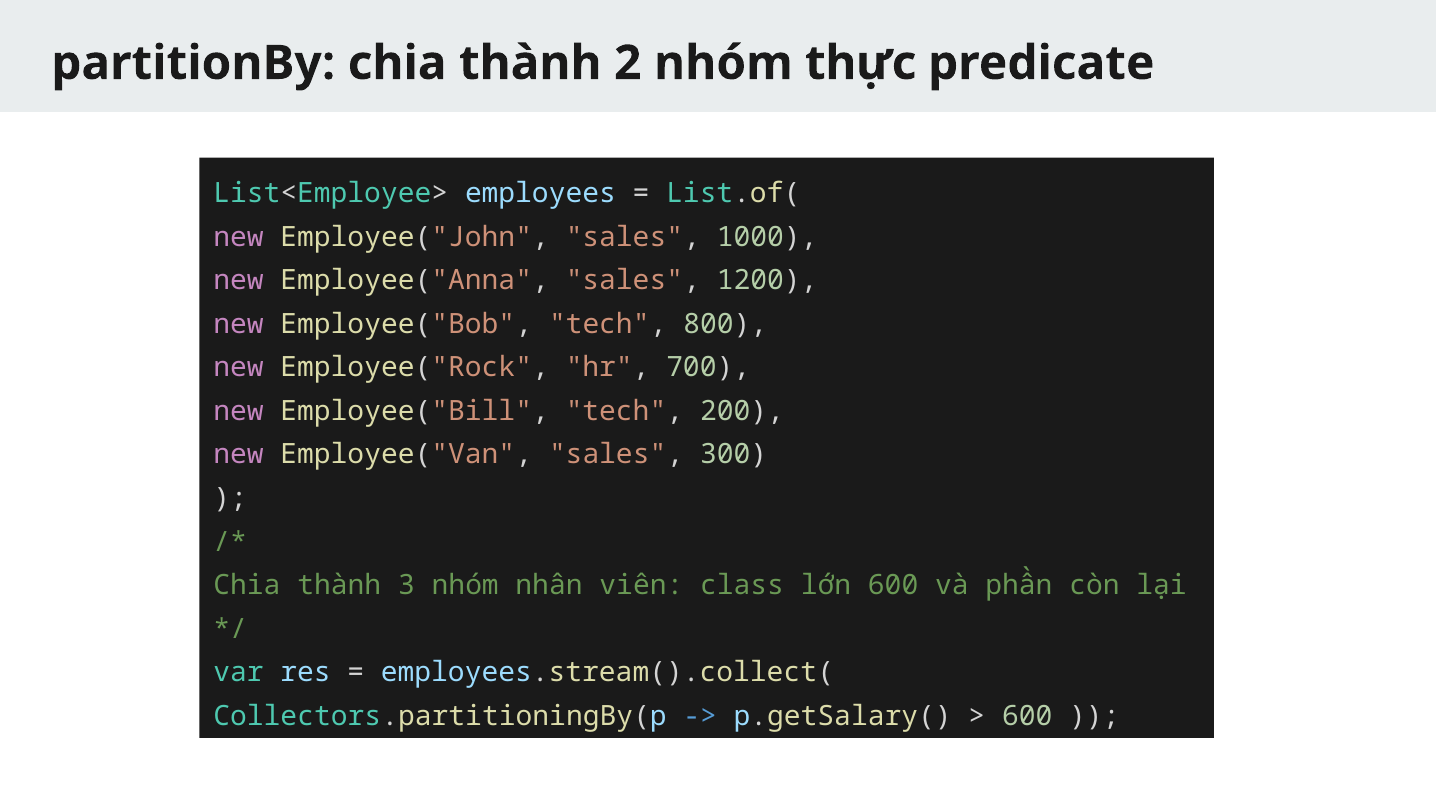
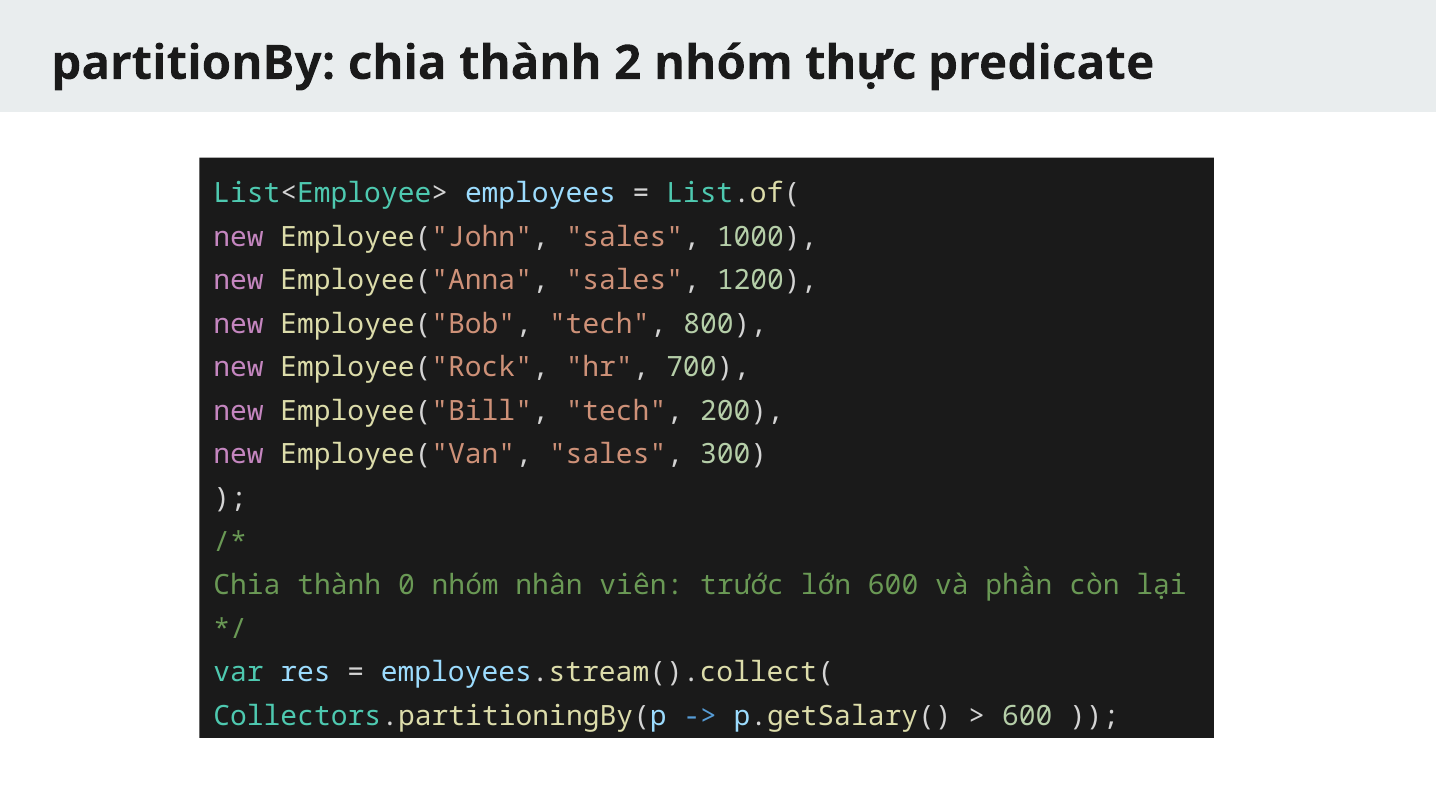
3: 3 -> 0
class: class -> trước
